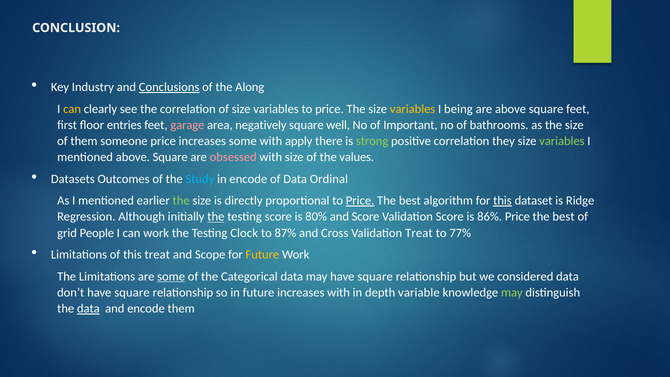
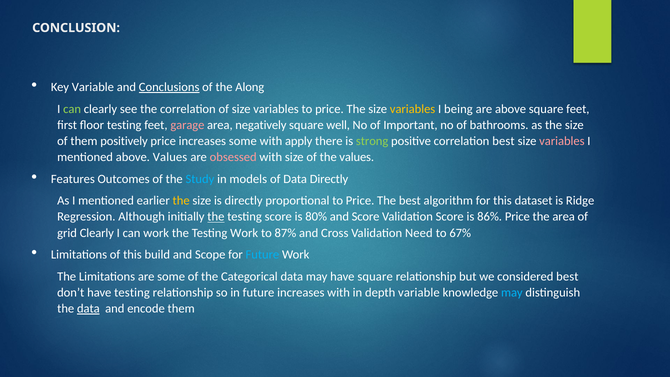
Key Industry: Industry -> Variable
can at (72, 109) colour: yellow -> light green
floor entries: entries -> testing
someone: someone -> positively
correlation they: they -> best
variables at (562, 141) colour: light green -> pink
mentioned above Square: Square -> Values
Datasets: Datasets -> Features
in encode: encode -> models
Data Ordinal: Ordinal -> Directly
the at (181, 201) colour: light green -> yellow
Price at (360, 201) underline: present -> none
this at (502, 201) underline: present -> none
best at (564, 217): best -> area
grid People: People -> Clearly
Testing Clock: Clock -> Work
Validation Treat: Treat -> Need
77%: 77% -> 67%
this treat: treat -> build
Future at (262, 255) colour: yellow -> light blue
some at (171, 276) underline: present -> none
considered data: data -> best
don’t have square: square -> testing
may at (512, 292) colour: light green -> light blue
